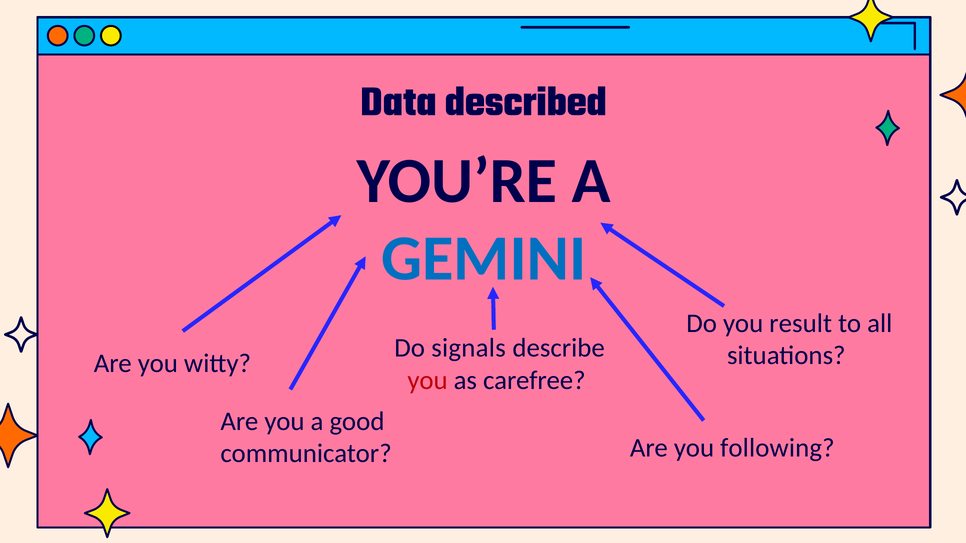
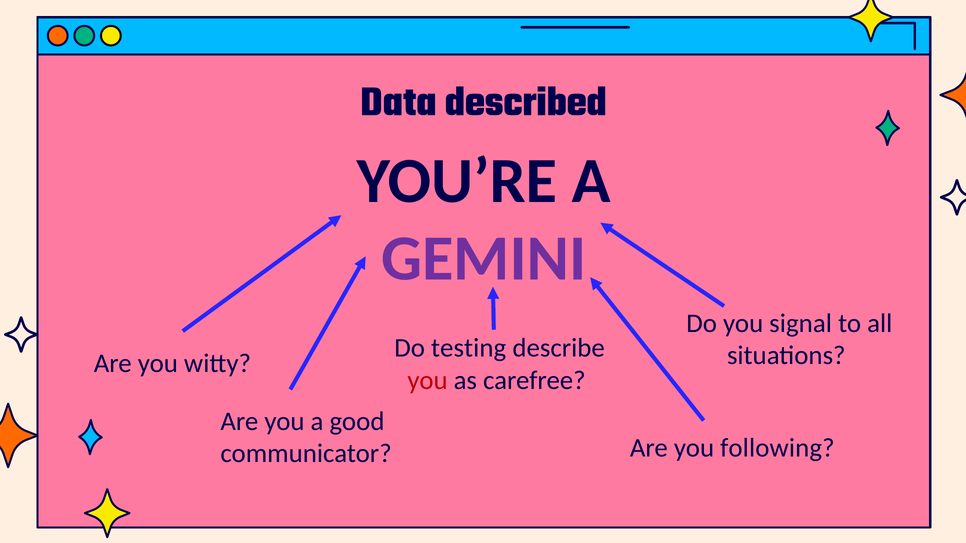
GEMINI colour: blue -> purple
result: result -> signal
signals: signals -> testing
